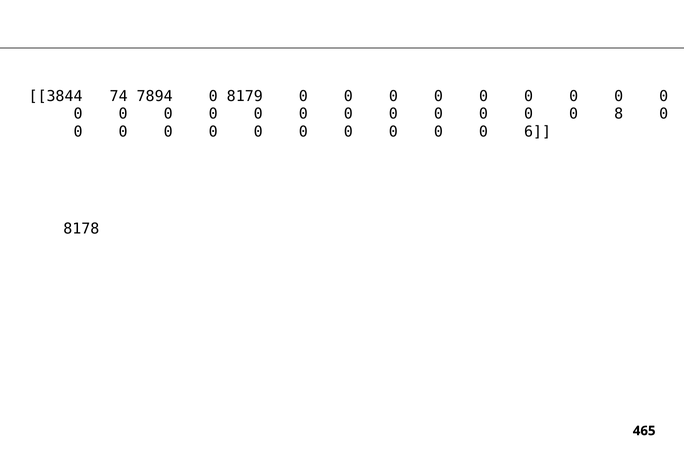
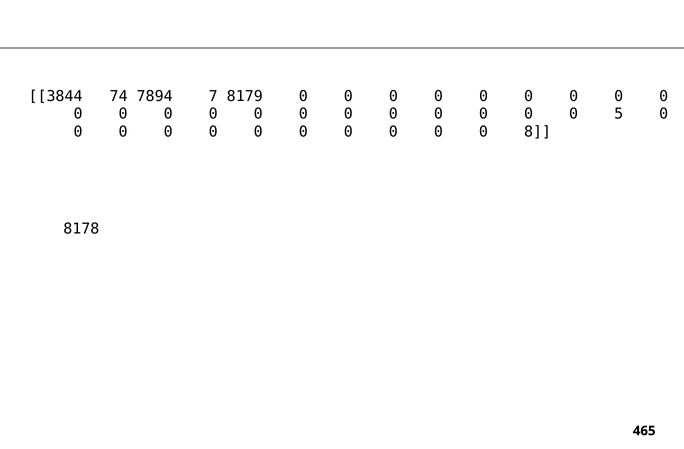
7894 0: 0 -> 7
8: 8 -> 5
6: 6 -> 8
